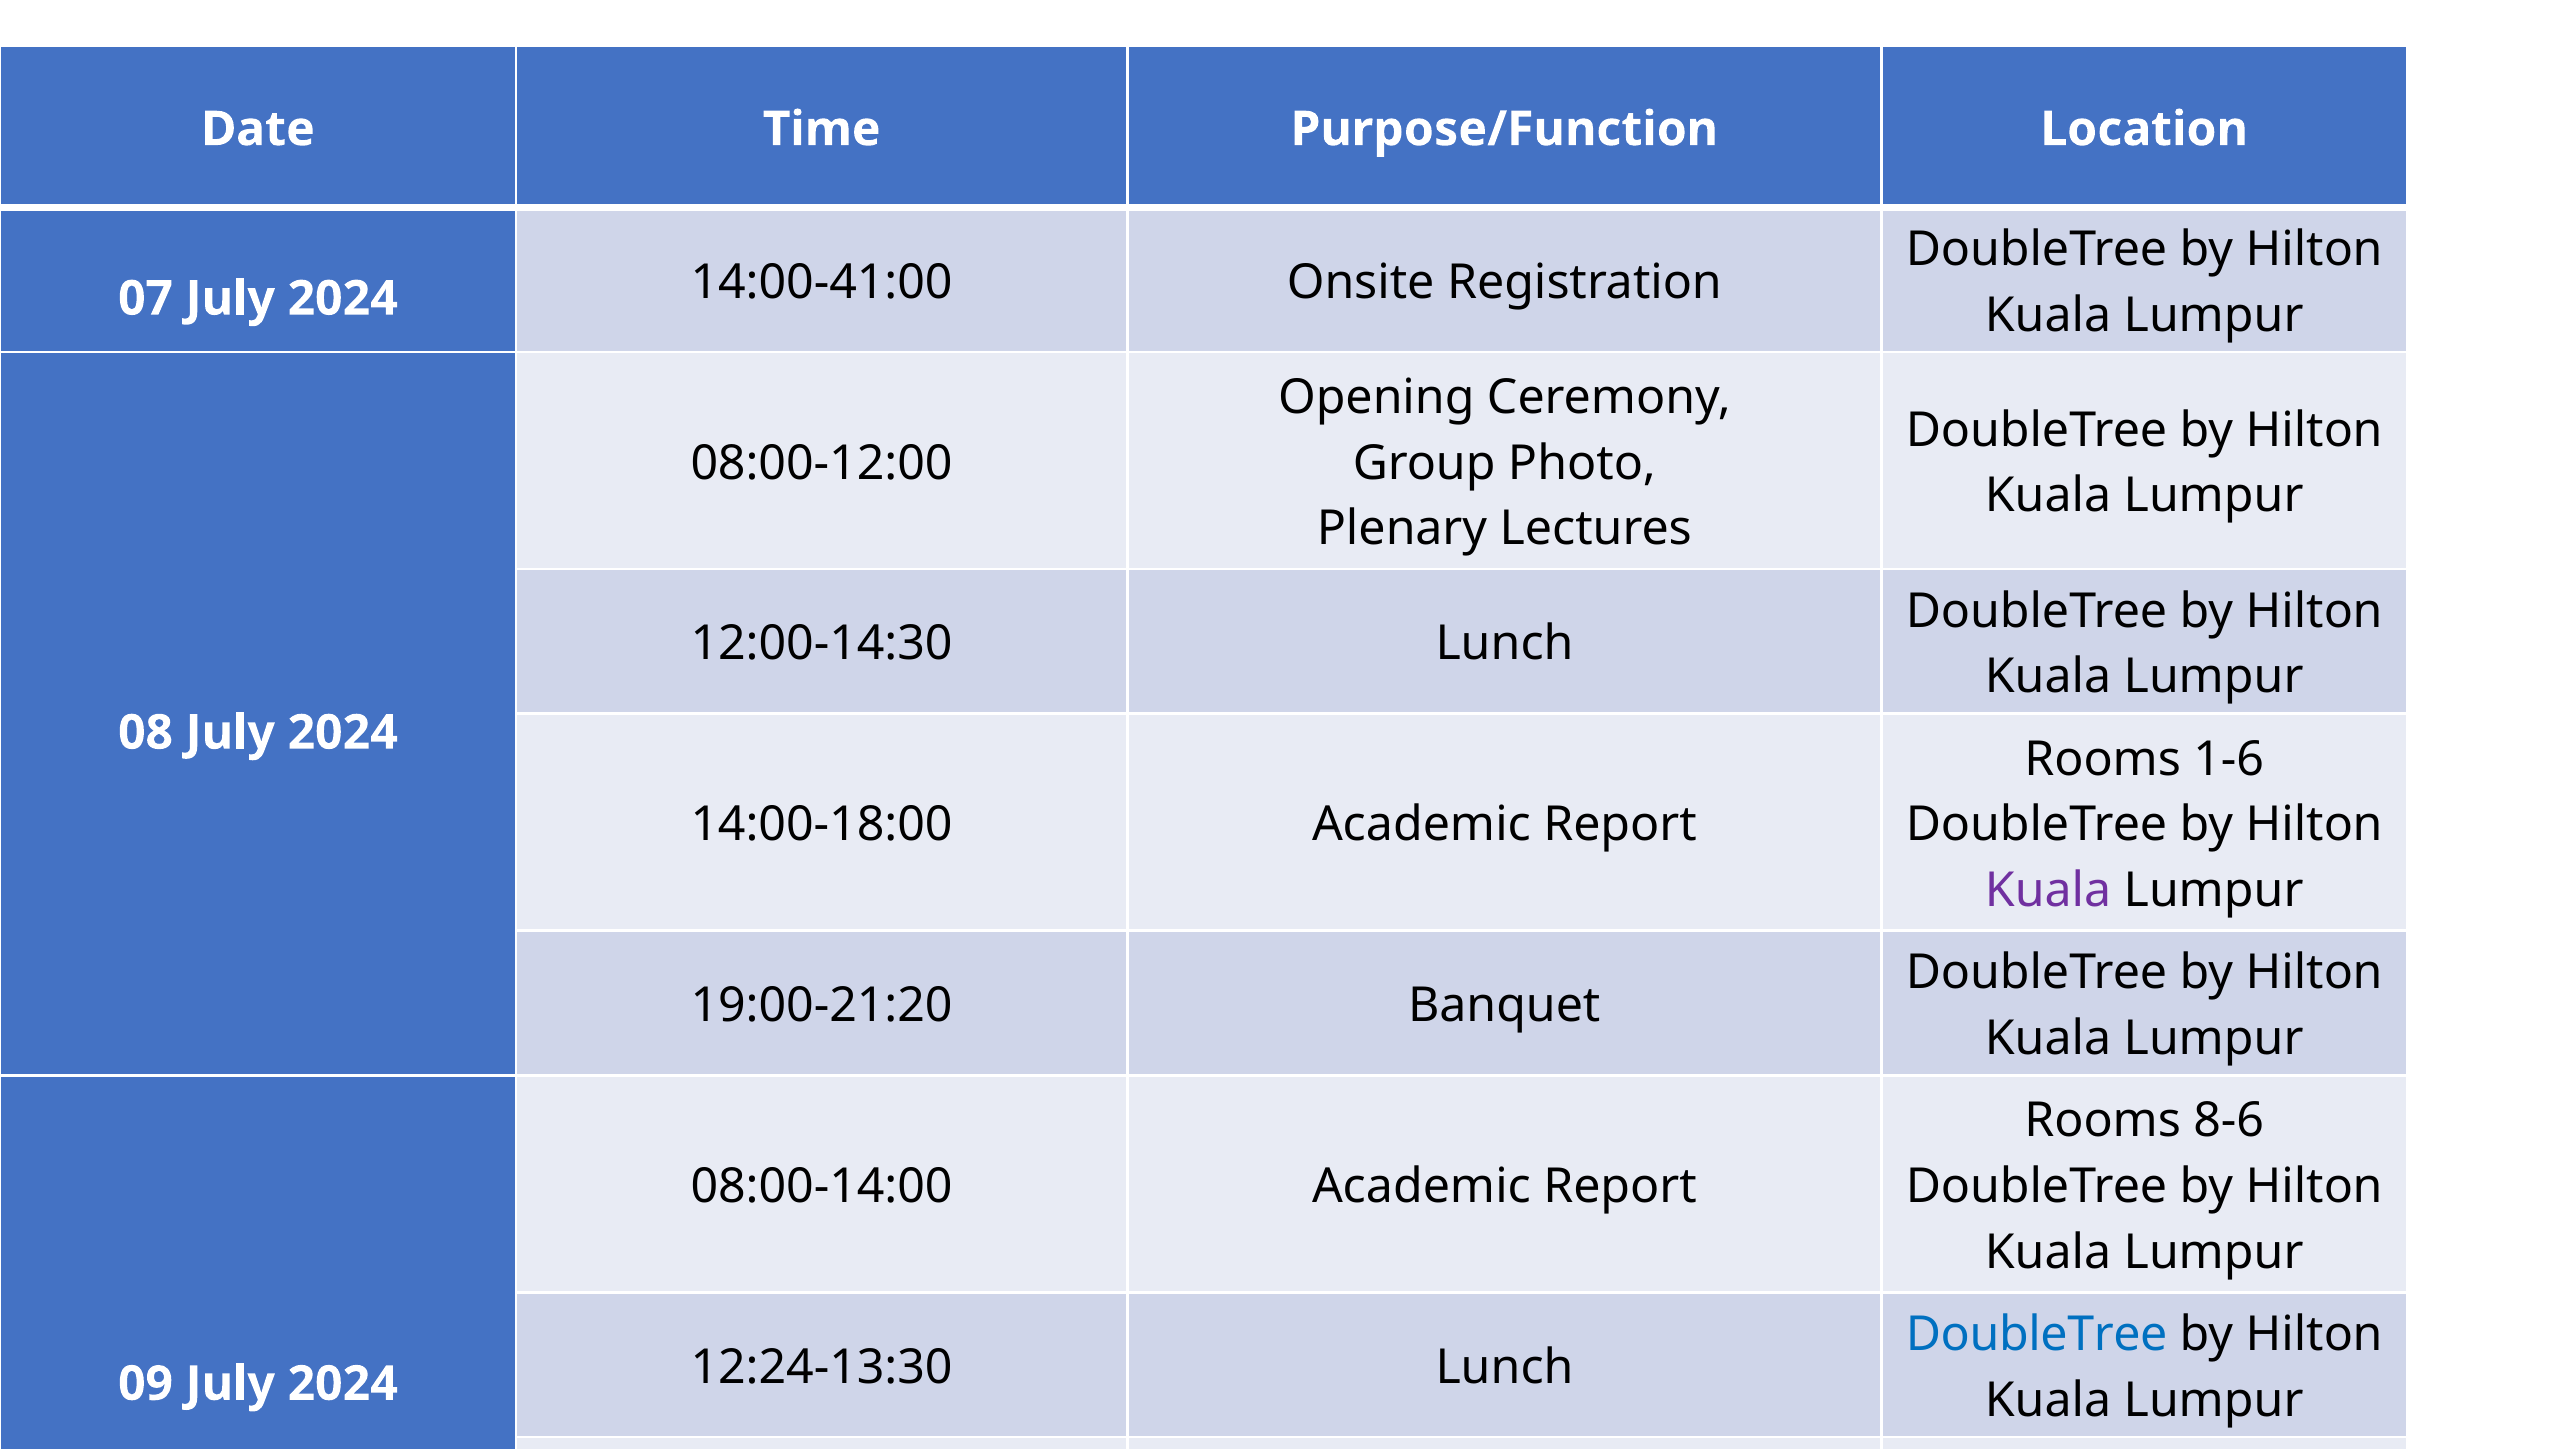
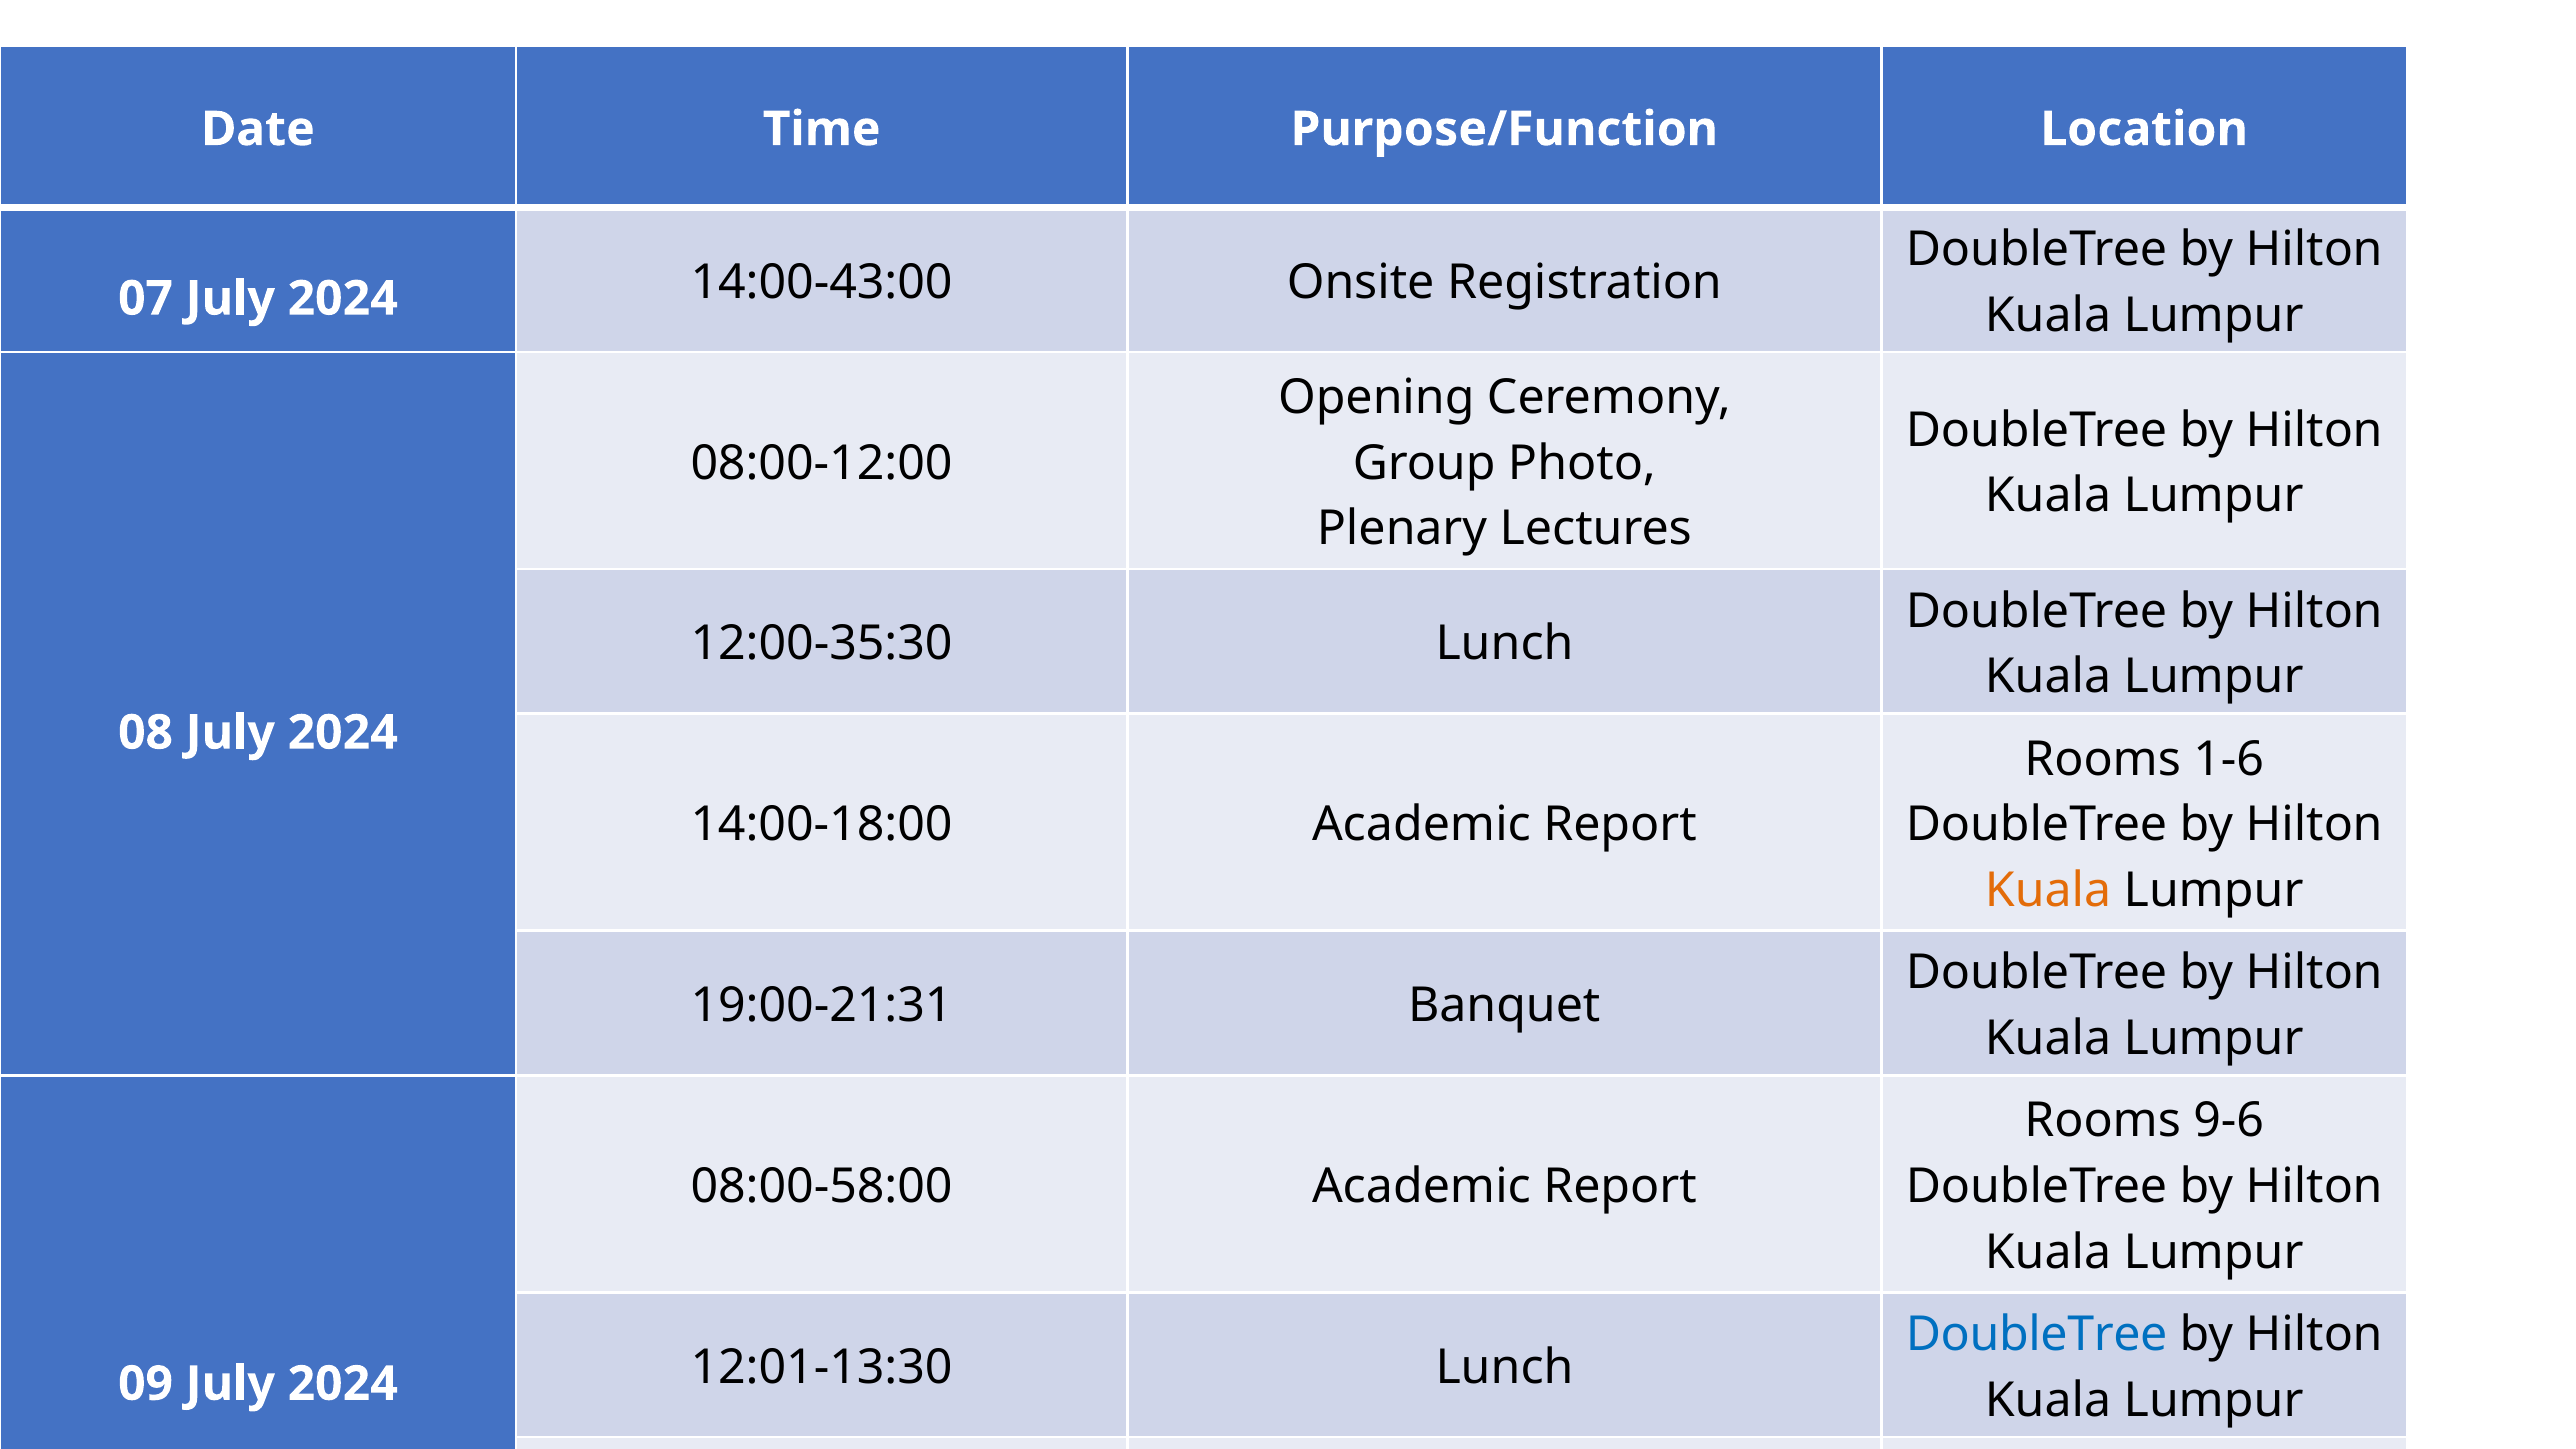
14:00-41:00: 14:00-41:00 -> 14:00-43:00
12:00-14:30: 12:00-14:30 -> 12:00-35:30
Kuala at (2048, 891) colour: purple -> orange
19:00-21:20: 19:00-21:20 -> 19:00-21:31
8-6: 8-6 -> 9-6
08:00-14:00: 08:00-14:00 -> 08:00-58:00
12:24-13:30: 12:24-13:30 -> 12:01-13:30
